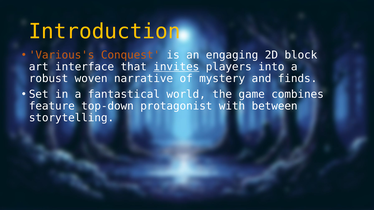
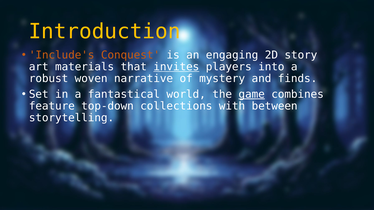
Various's: Various's -> Include's
block: block -> story
interface: interface -> materials
game underline: none -> present
protagonist: protagonist -> collections
